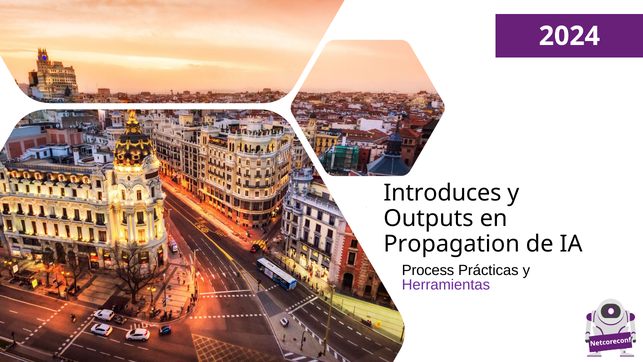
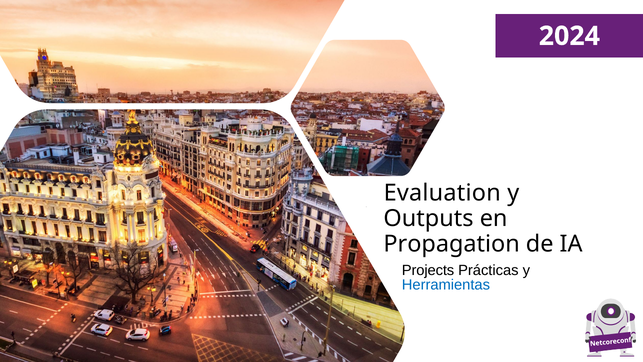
Introduces: Introduces -> Evaluation
Process: Process -> Projects
Herramientas colour: purple -> blue
